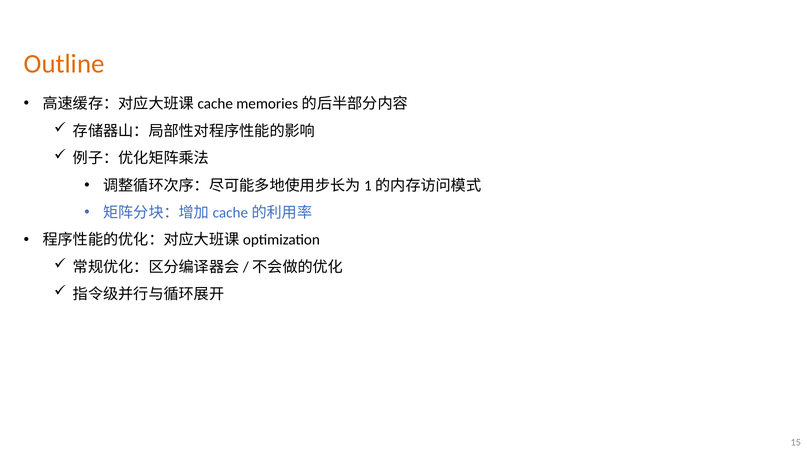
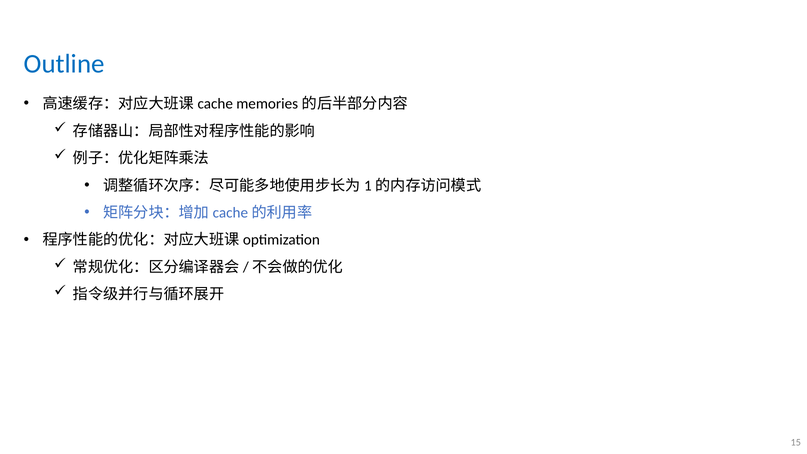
Outline colour: orange -> blue
